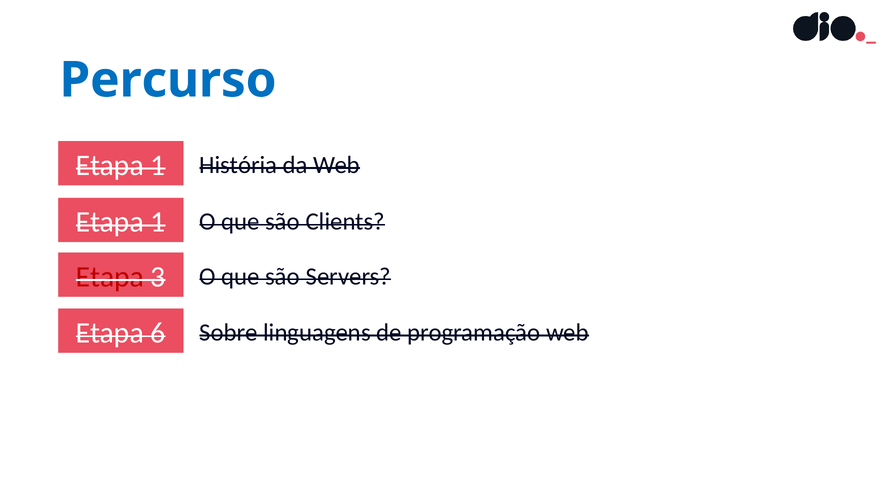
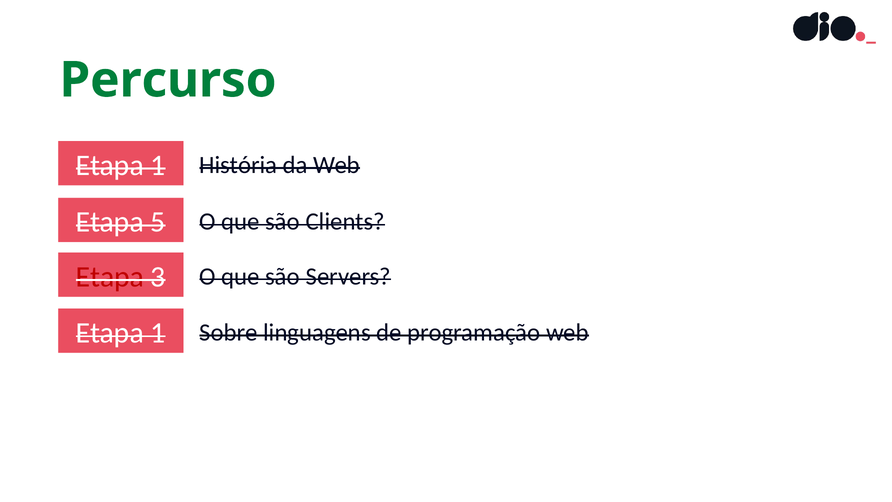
Percurso colour: blue -> green
1 at (158, 222): 1 -> 5
6 at (158, 333): 6 -> 1
